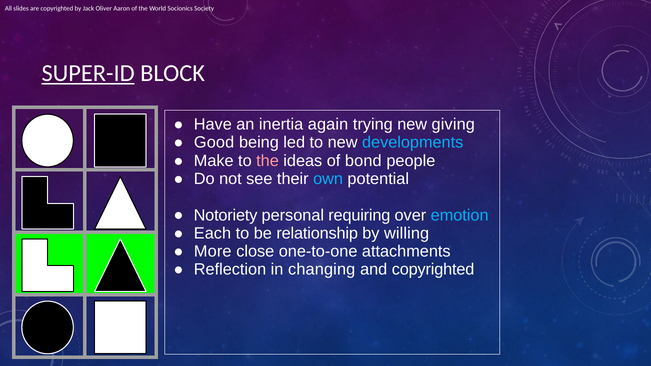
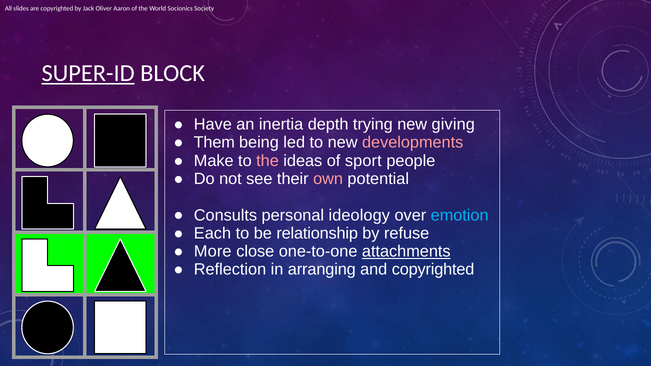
again: again -> depth
Good: Good -> Them
developments colour: light blue -> pink
bond: bond -> sport
own colour: light blue -> pink
Notoriety: Notoriety -> Consults
requiring: requiring -> ideology
willing: willing -> refuse
attachments underline: none -> present
changing: changing -> arranging
